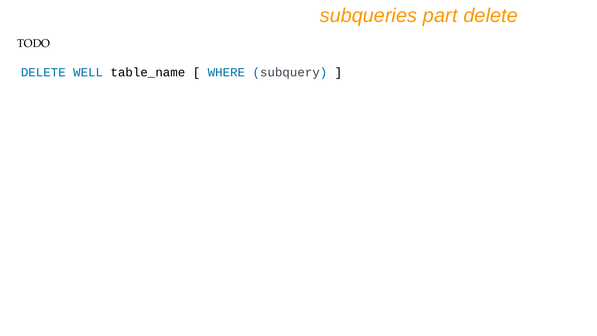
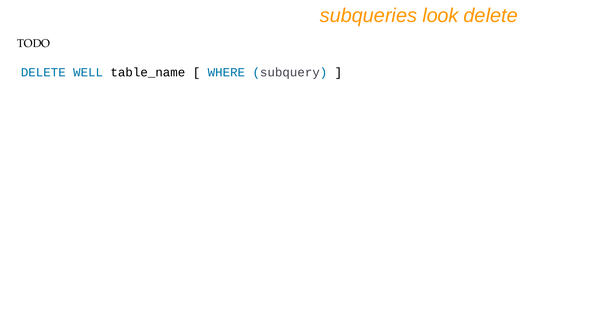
part: part -> look
